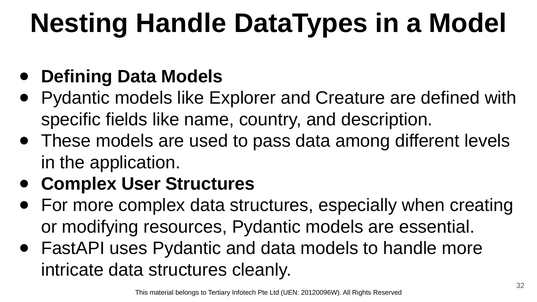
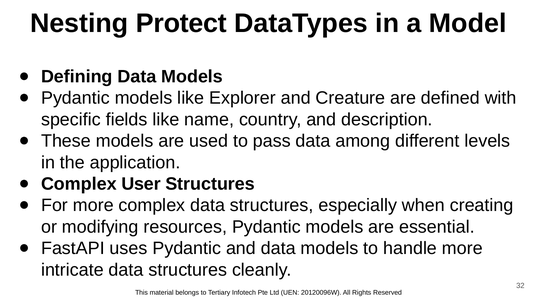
Nesting Handle: Handle -> Protect
